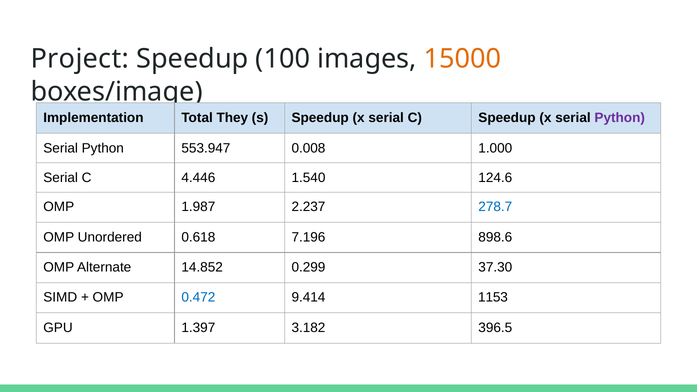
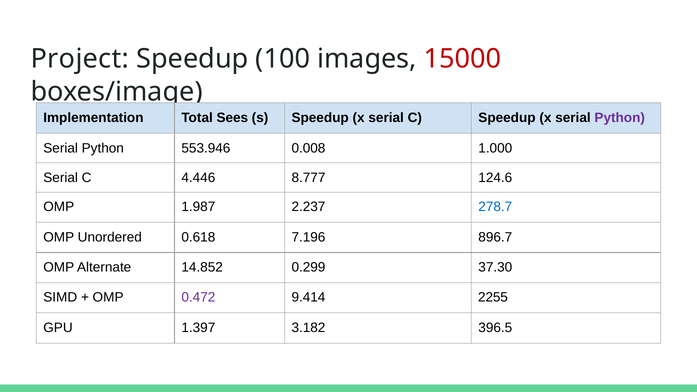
15000 colour: orange -> red
They: They -> Sees
553.947: 553.947 -> 553.946
1.540: 1.540 -> 8.777
898.6: 898.6 -> 896.7
0.472 colour: blue -> purple
1153: 1153 -> 2255
